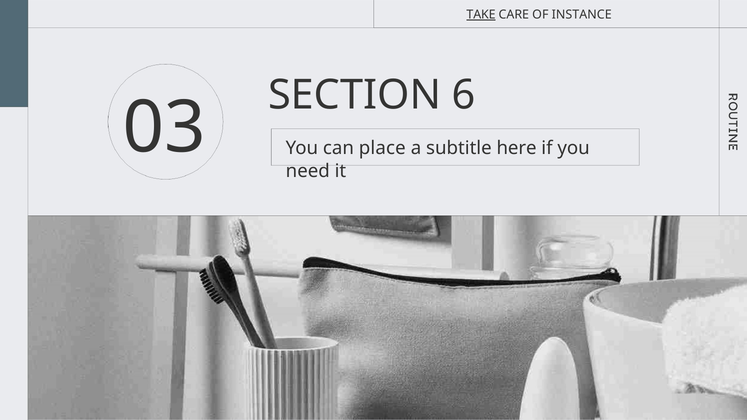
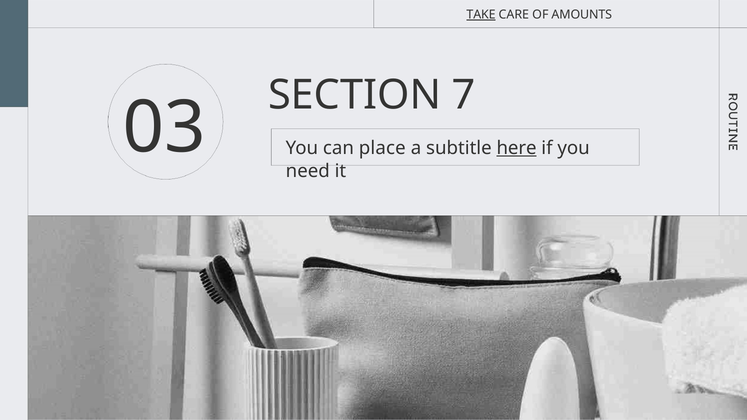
INSTANCE: INSTANCE -> AMOUNTS
6: 6 -> 7
here underline: none -> present
